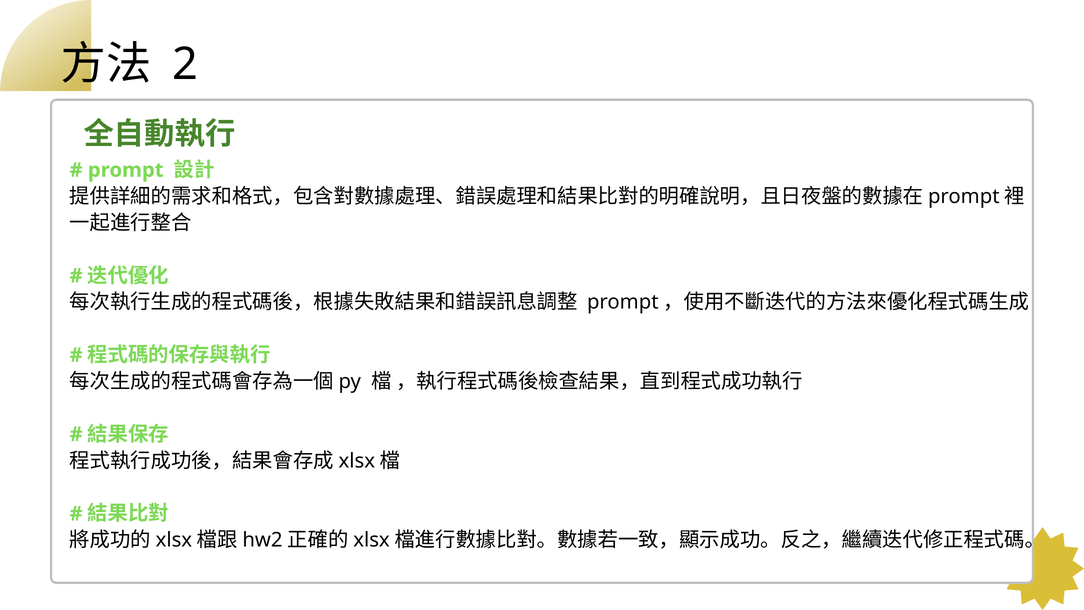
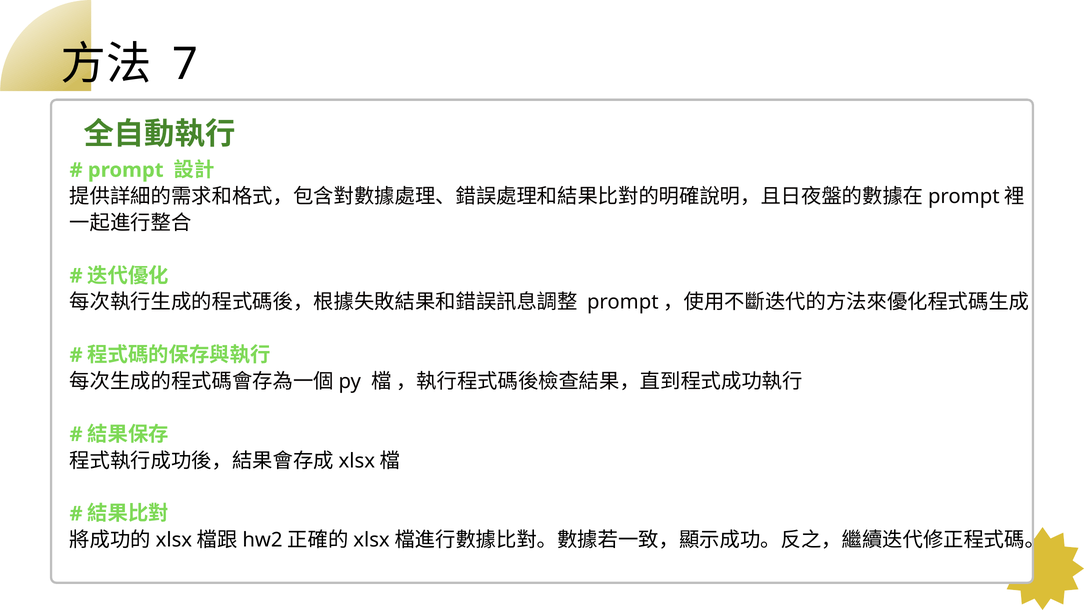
2: 2 -> 7
